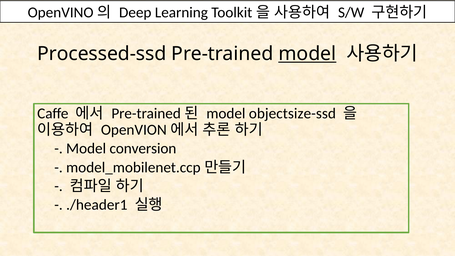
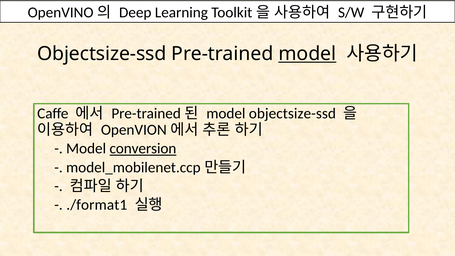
Processed-ssd at (102, 54): Processed-ssd -> Objectsize-ssd
conversion underline: none -> present
./header1: ./header1 -> ./format1
